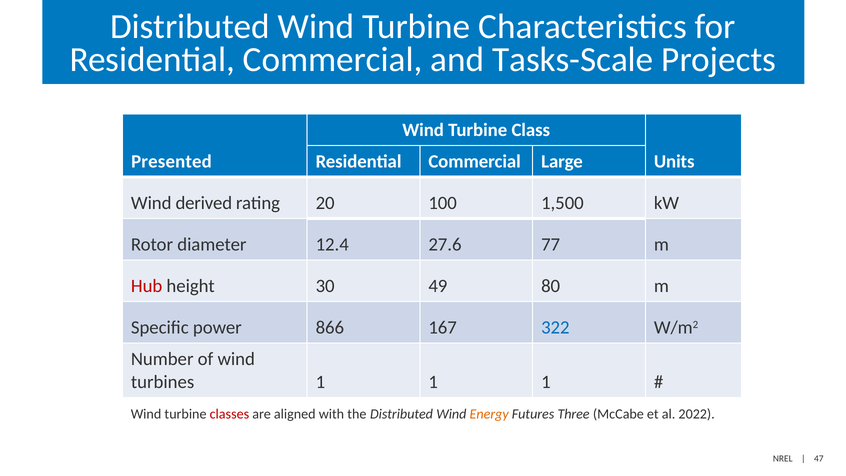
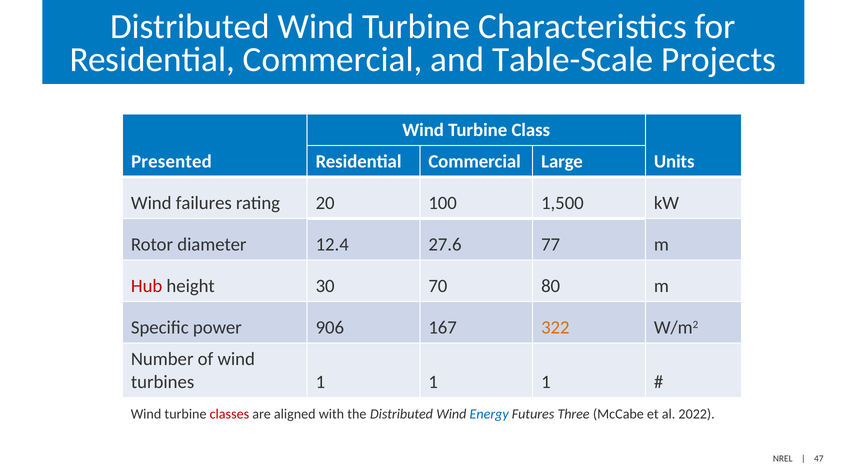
Tasks-Scale: Tasks-Scale -> Table-Scale
derived: derived -> failures
49: 49 -> 70
866: 866 -> 906
322 colour: blue -> orange
Energy colour: orange -> blue
